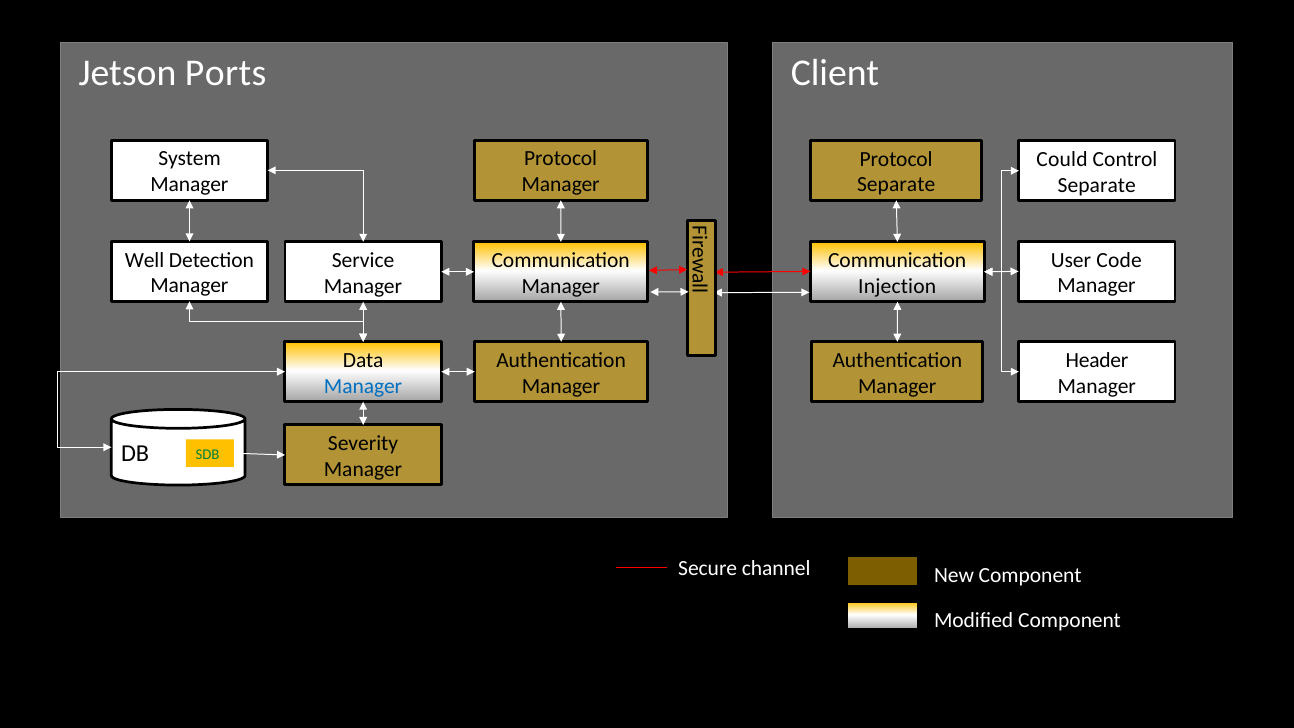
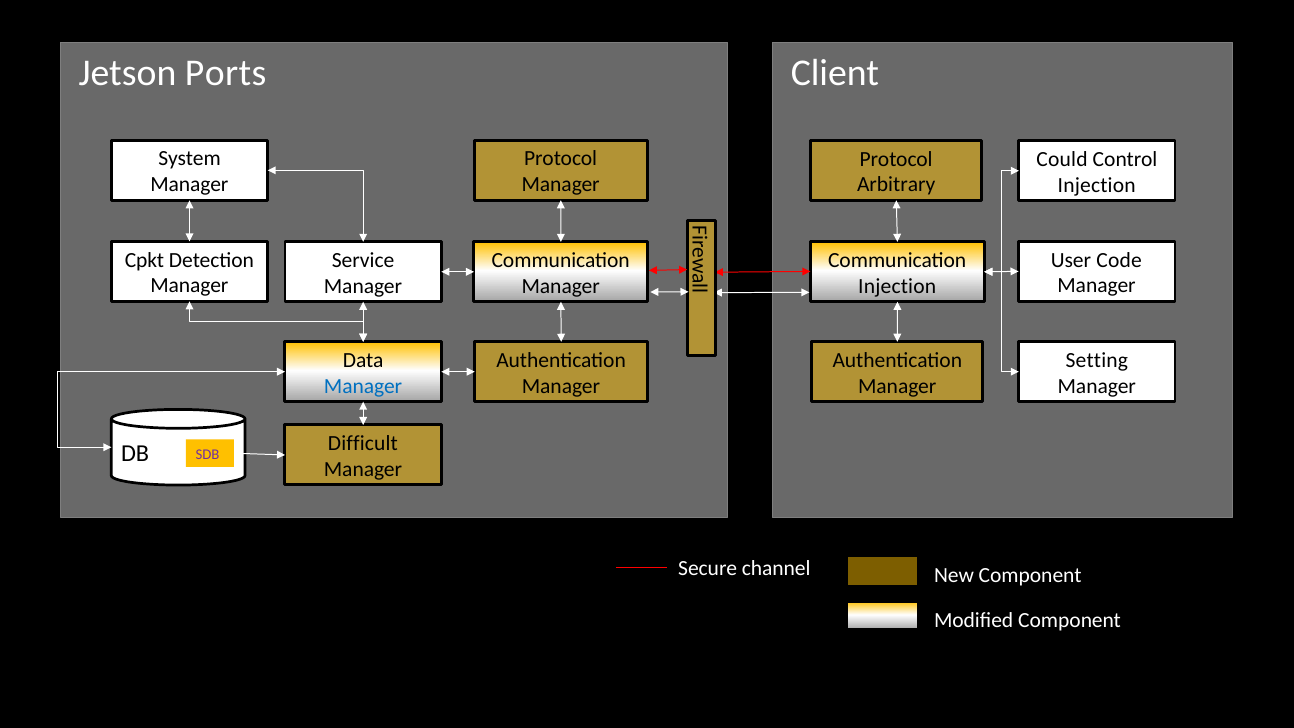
Separate at (896, 185): Separate -> Arbitrary
Separate at (1097, 185): Separate -> Injection
Well: Well -> Cpkt
Header: Header -> Setting
Severity: Severity -> Difficult
SDB colour: green -> purple
